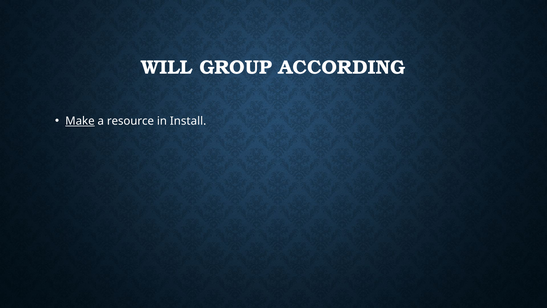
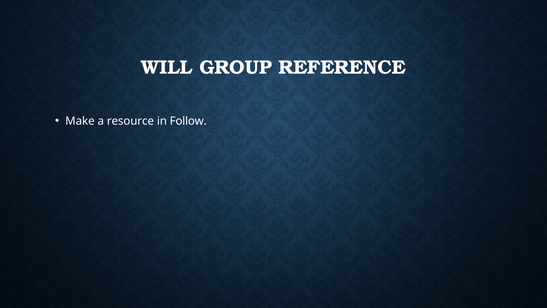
ACCORDING: ACCORDING -> REFERENCE
Make underline: present -> none
Install: Install -> Follow
